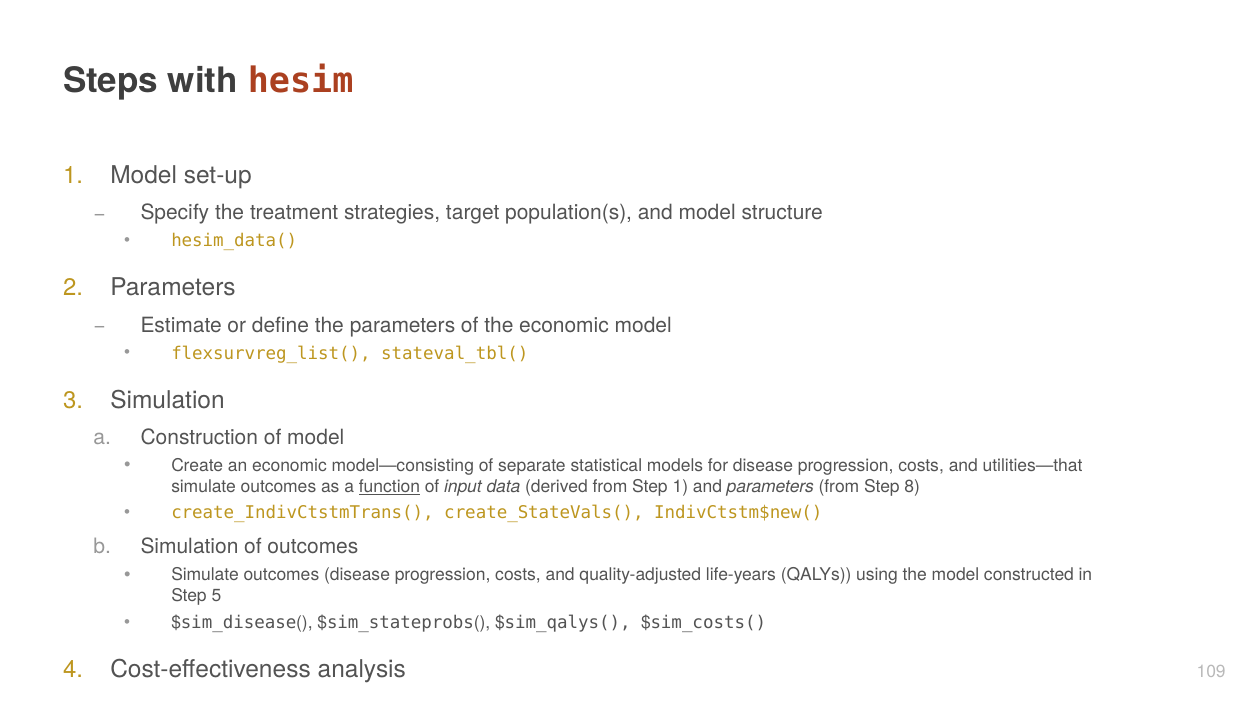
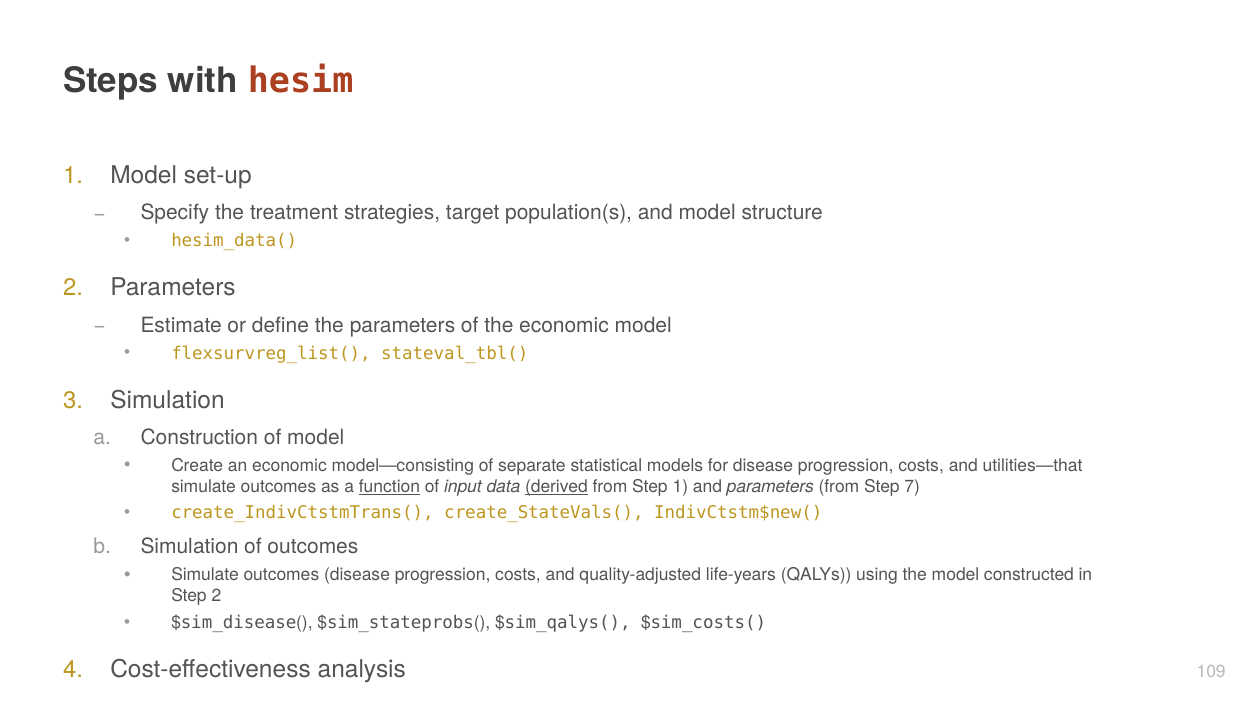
derived underline: none -> present
8: 8 -> 7
Step 5: 5 -> 2
